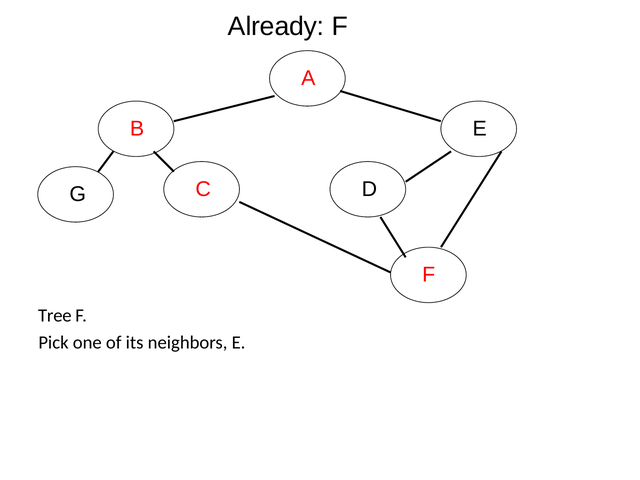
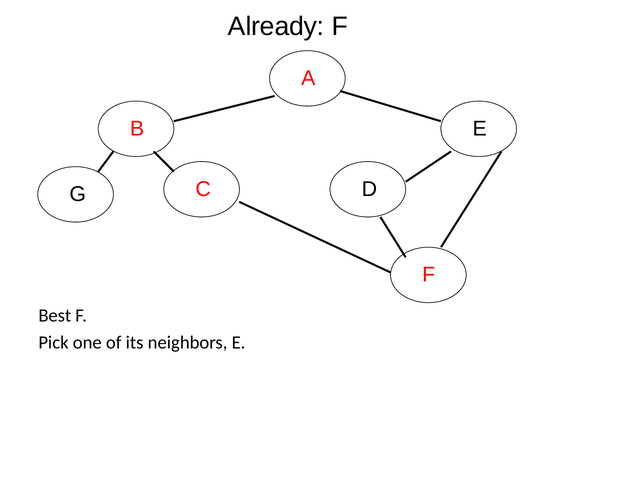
Tree: Tree -> Best
